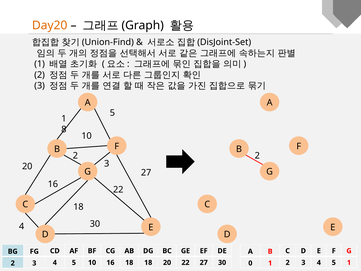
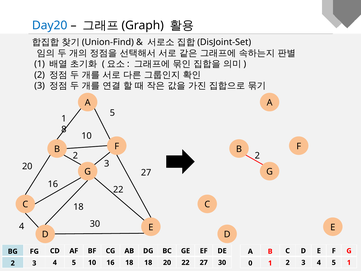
Day20 colour: orange -> blue
